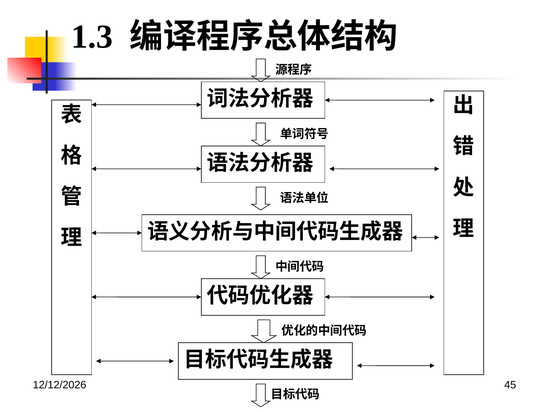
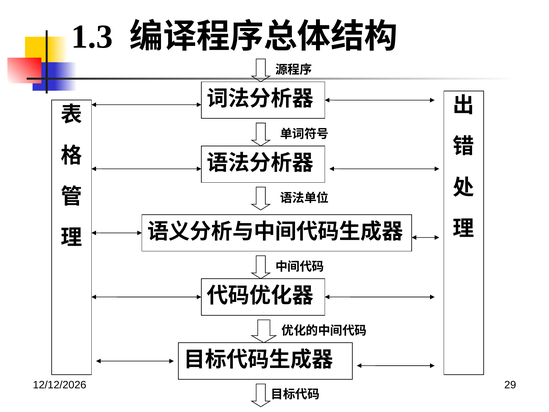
45: 45 -> 29
